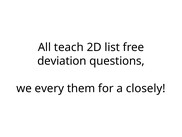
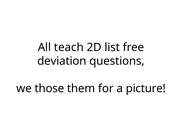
every: every -> those
closely: closely -> picture
